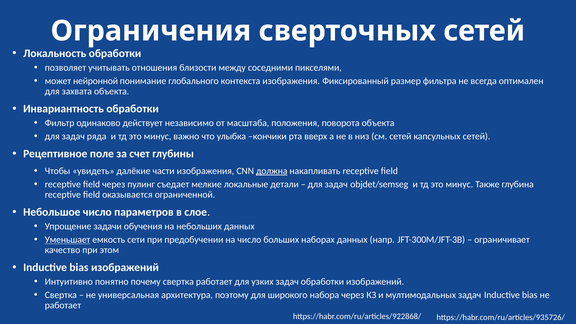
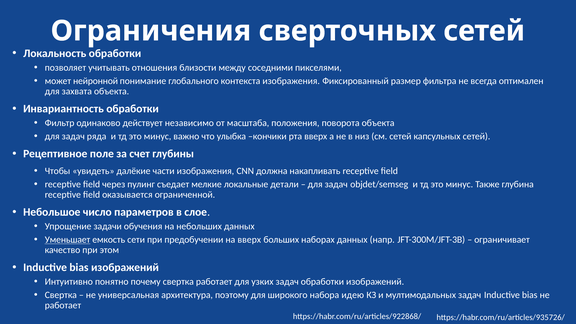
должна underline: present -> none
на число: число -> вверх
набора через: через -> идею
